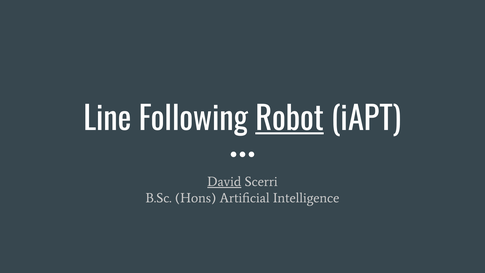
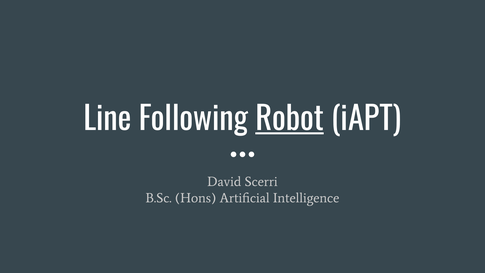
David underline: present -> none
